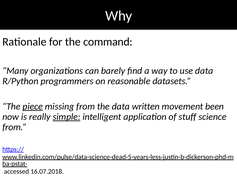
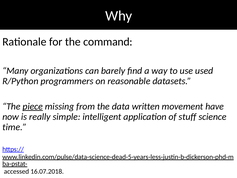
use data: data -> used
been: been -> have
simple underline: present -> none
from at (15, 127): from -> time
